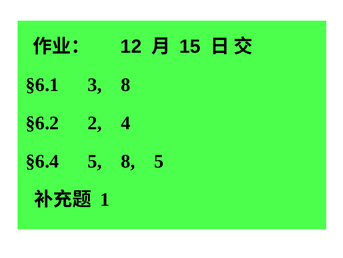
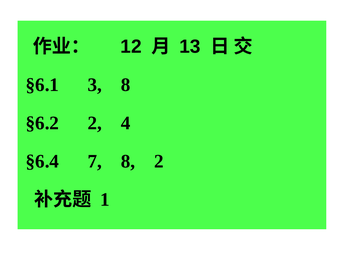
15: 15 -> 13
§6.4 5: 5 -> 7
8 5: 5 -> 2
